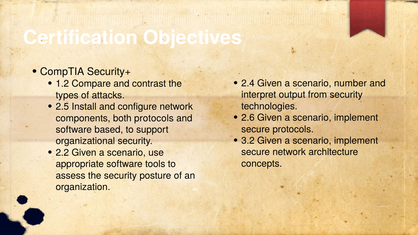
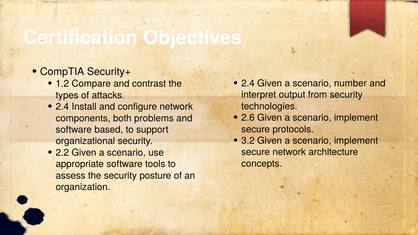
2.5 at (62, 107): 2.5 -> 2.4
both protocols: protocols -> problems
